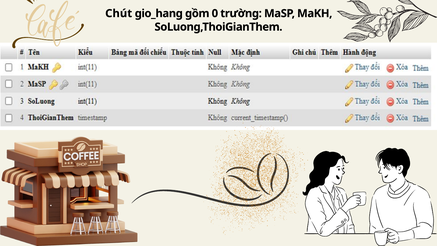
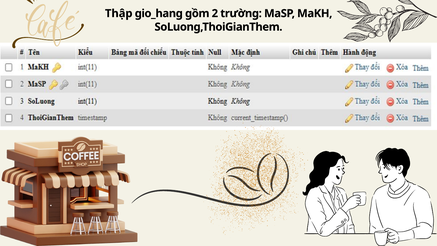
Chút: Chút -> Thập
0: 0 -> 2
